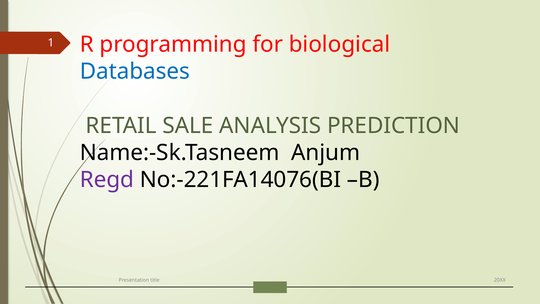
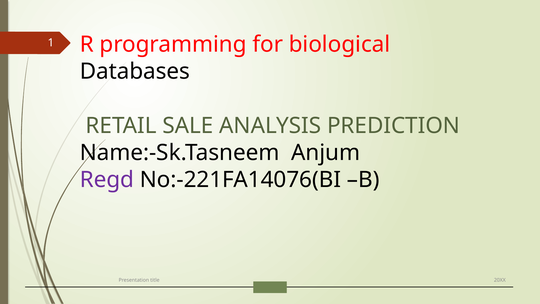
Databases colour: blue -> black
